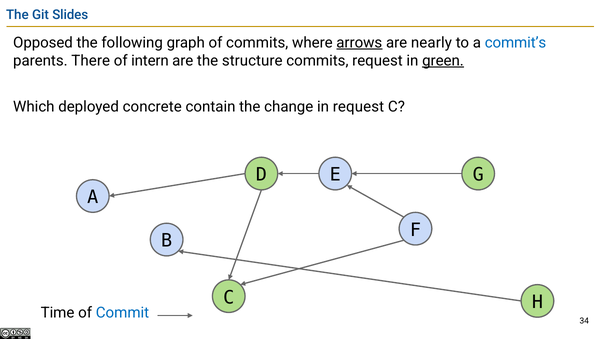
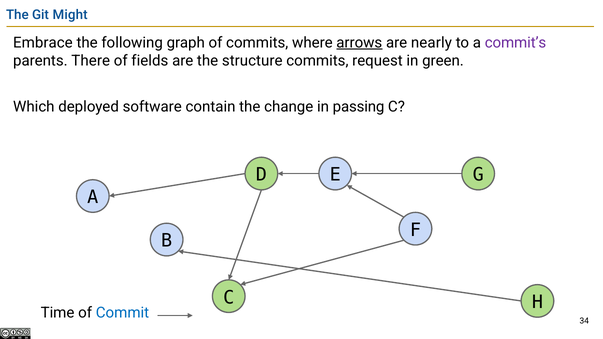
Slides: Slides -> Might
Opposed: Opposed -> Embrace
commit’s colour: blue -> purple
intern: intern -> fields
green underline: present -> none
concrete: concrete -> software
in request: request -> passing
